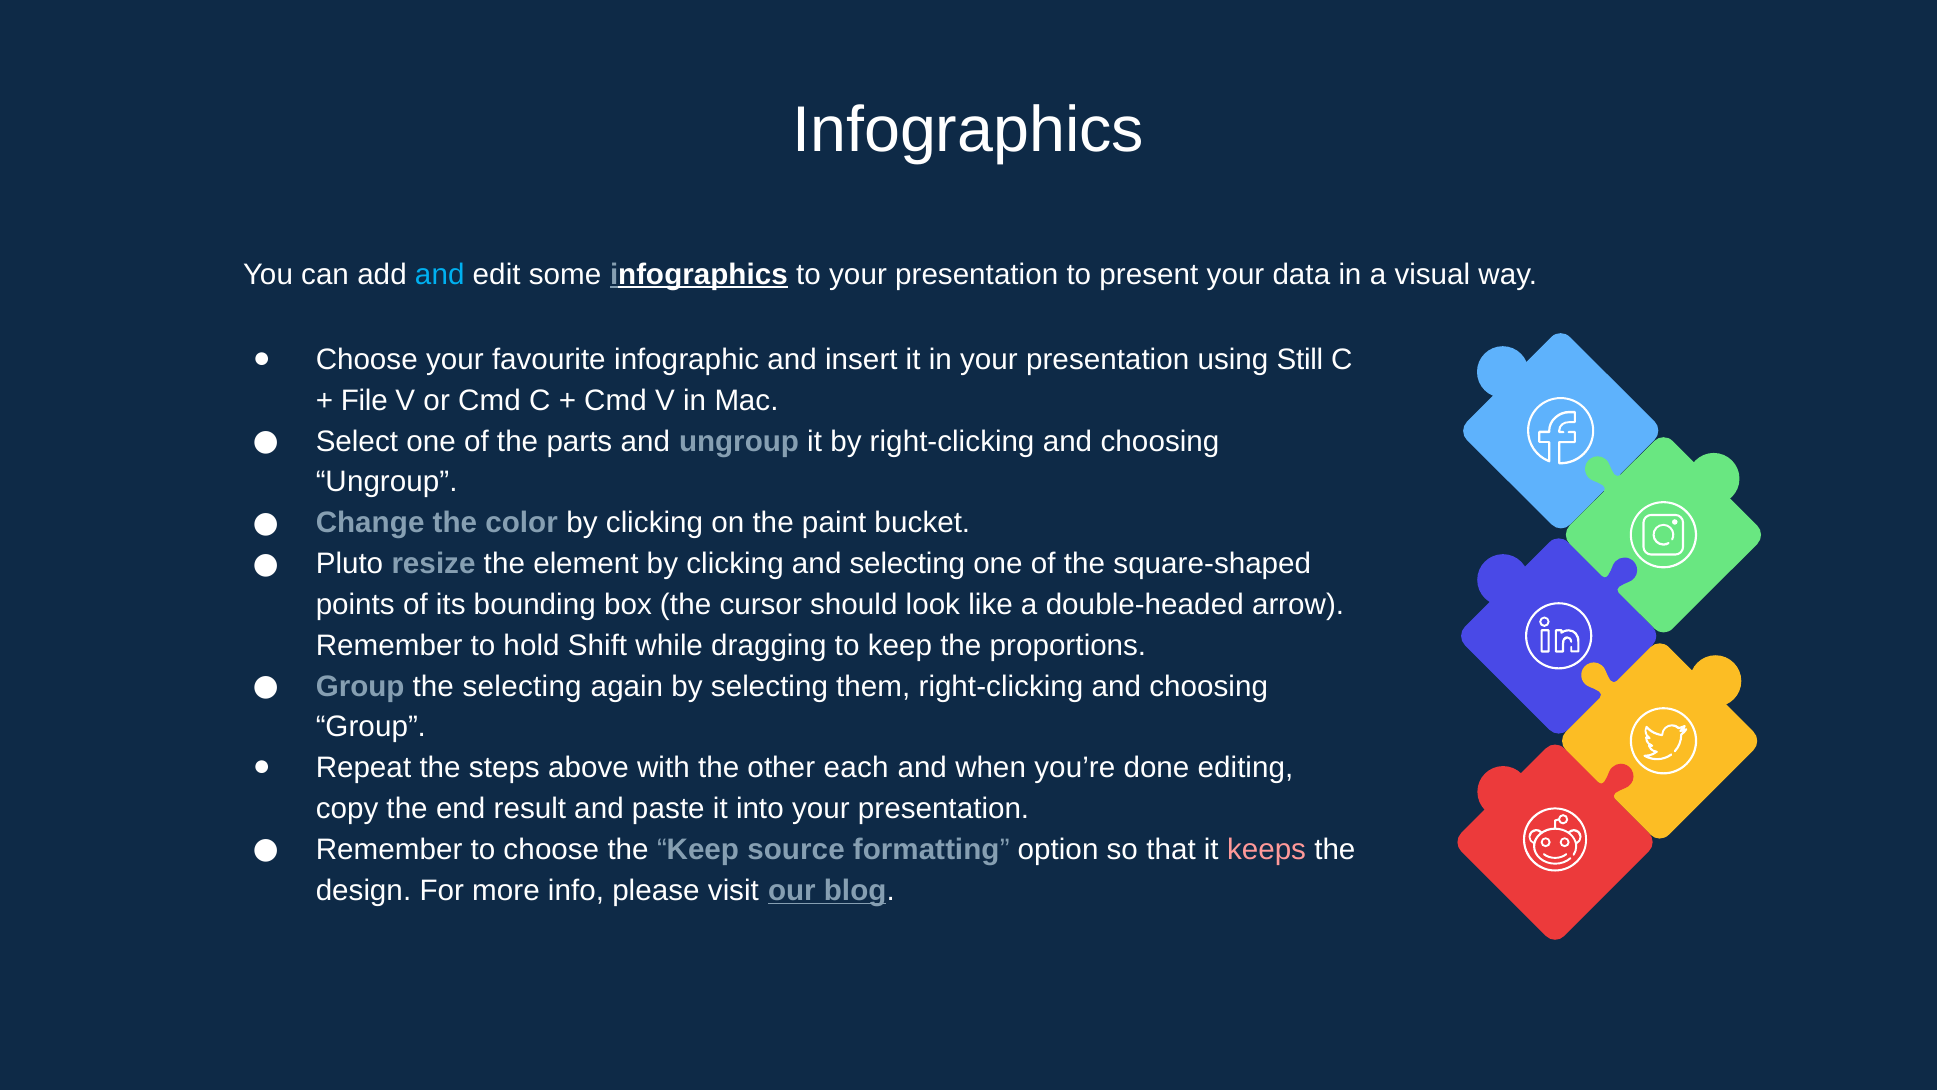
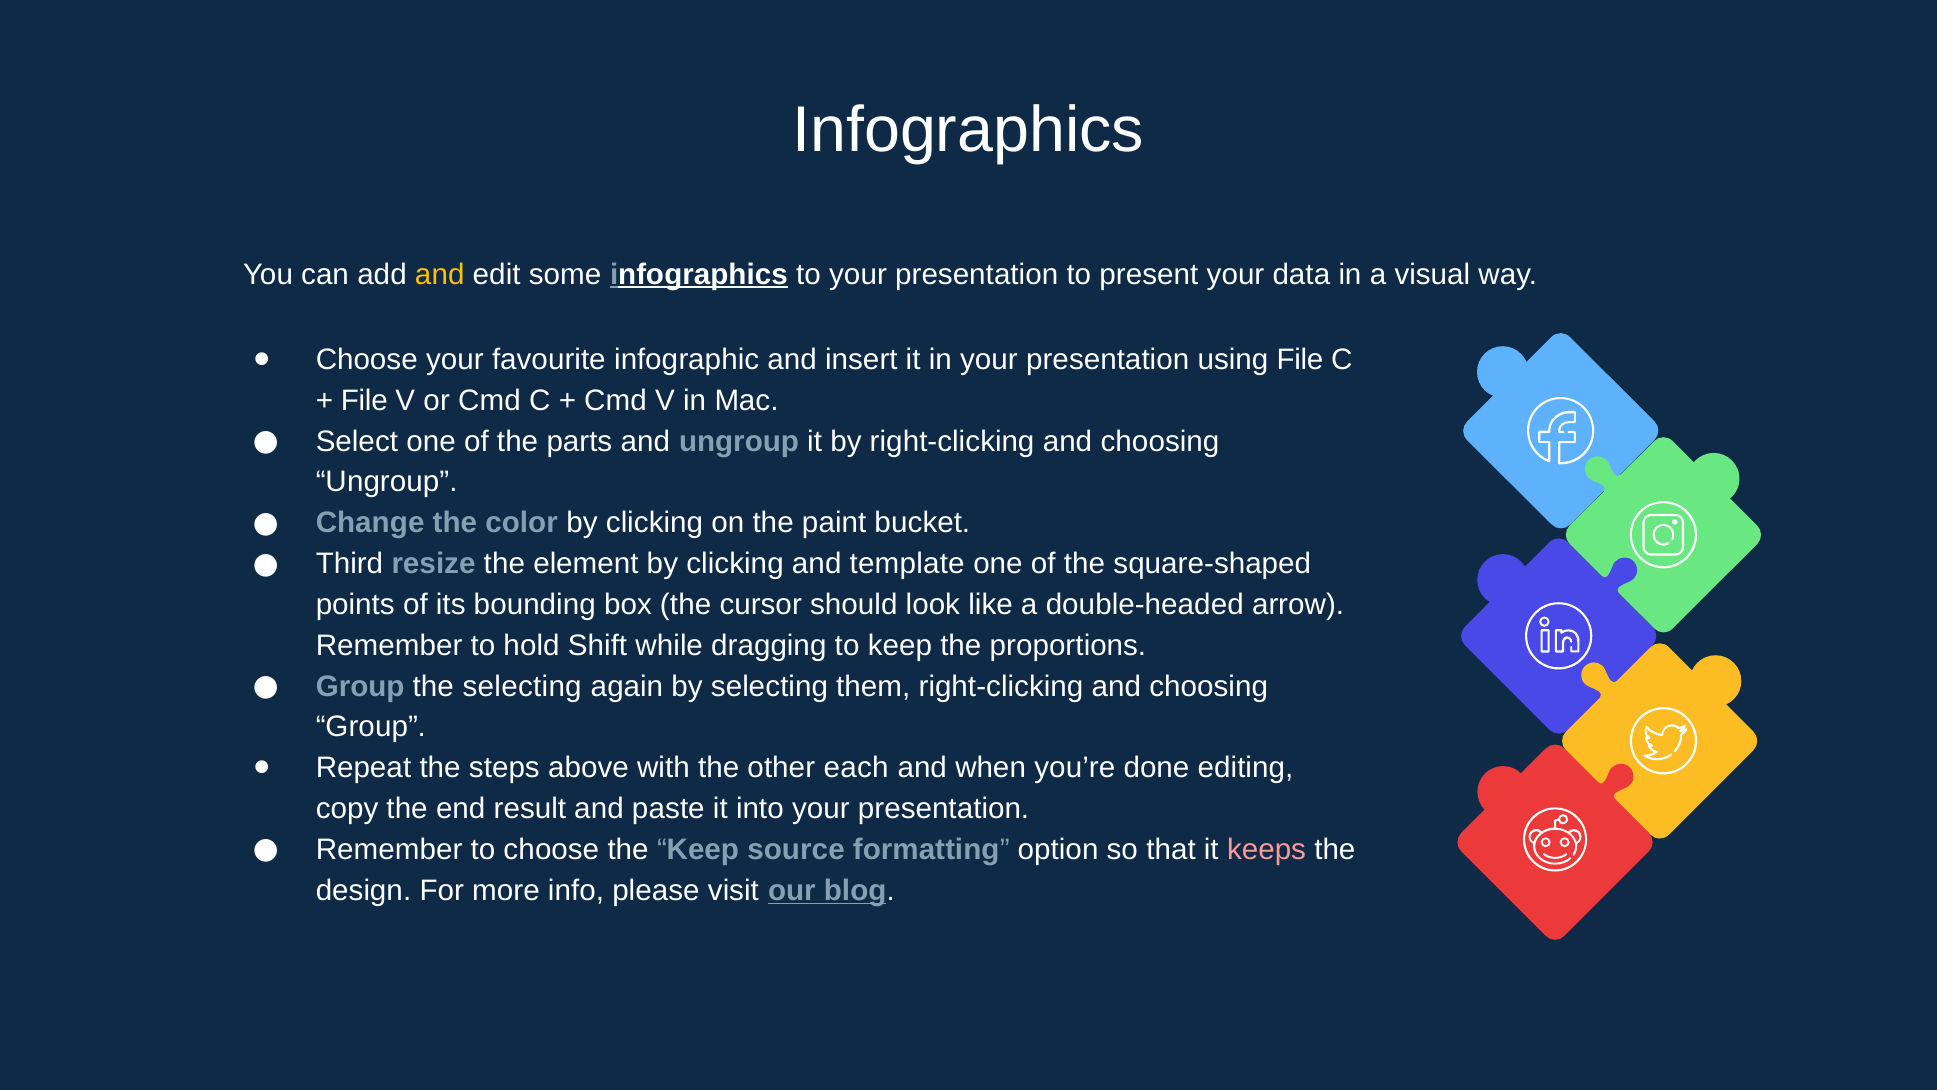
and at (440, 274) colour: light blue -> yellow
using Still: Still -> File
Pluto: Pluto -> Third
and selecting: selecting -> template
